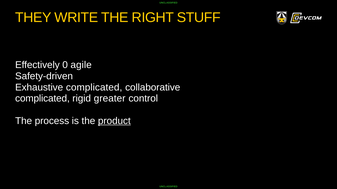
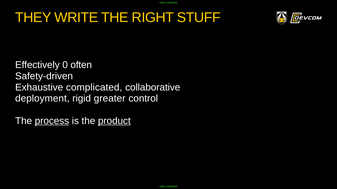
agile: agile -> often
complicated at (42, 99): complicated -> deployment
process underline: none -> present
